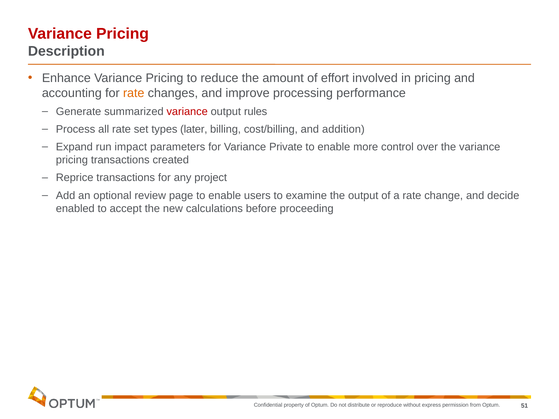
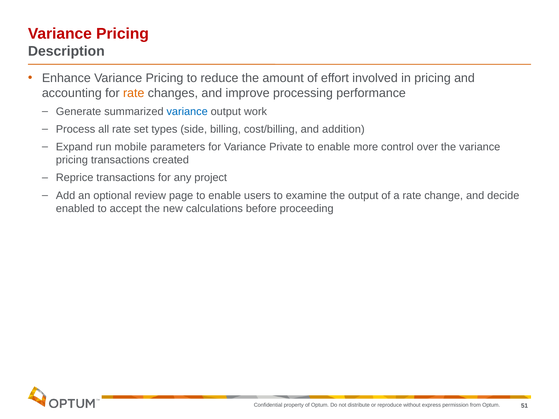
variance at (187, 112) colour: red -> blue
rules: rules -> work
later: later -> side
impact: impact -> mobile
